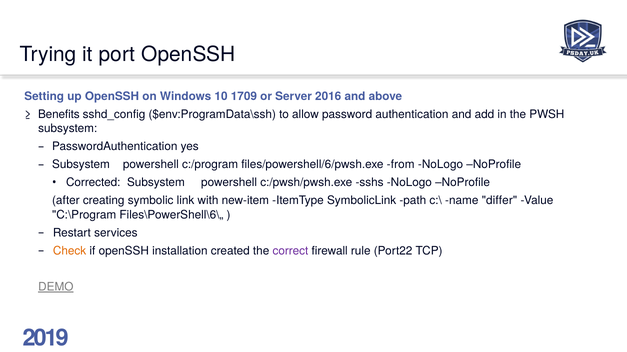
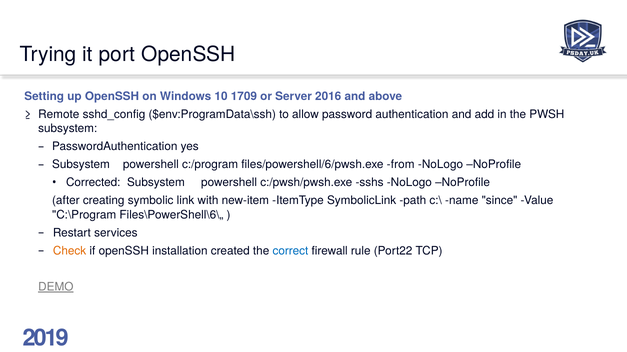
Benefits: Benefits -> Remote
differ: differ -> since
correct colour: purple -> blue
